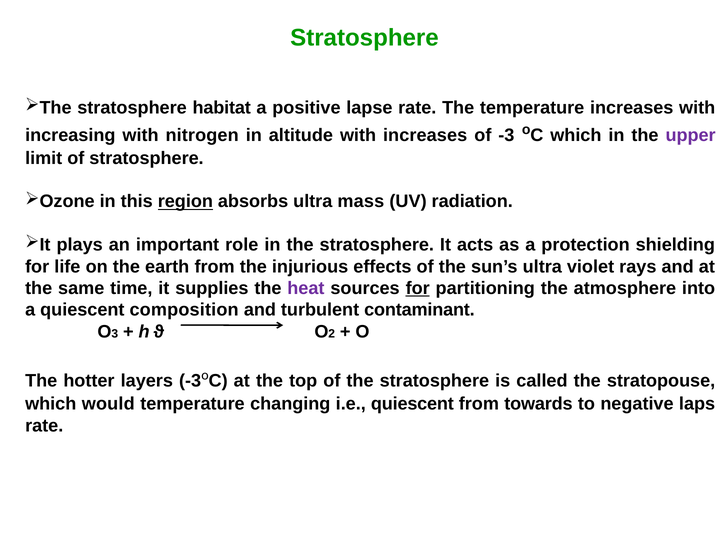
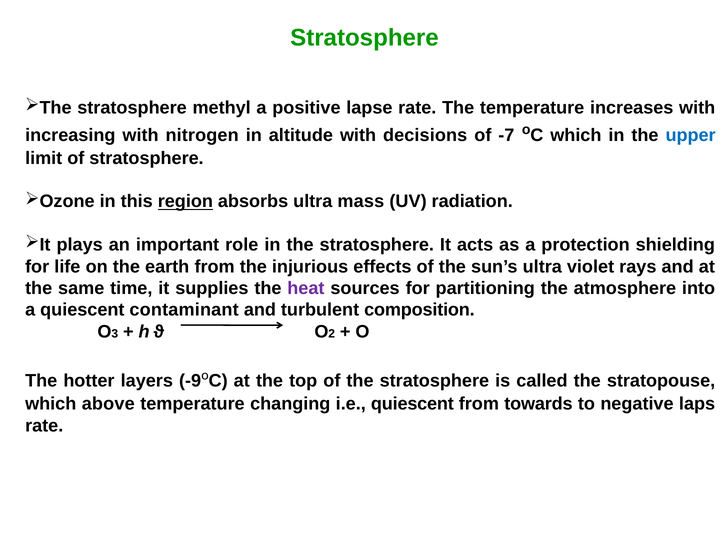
habitat: habitat -> methyl
with increases: increases -> decisions
of -3: -3 -> -7
upper colour: purple -> blue
for at (418, 288) underline: present -> none
composition: composition -> contaminant
contaminant: contaminant -> composition
layers -3: -3 -> -9
would: would -> above
